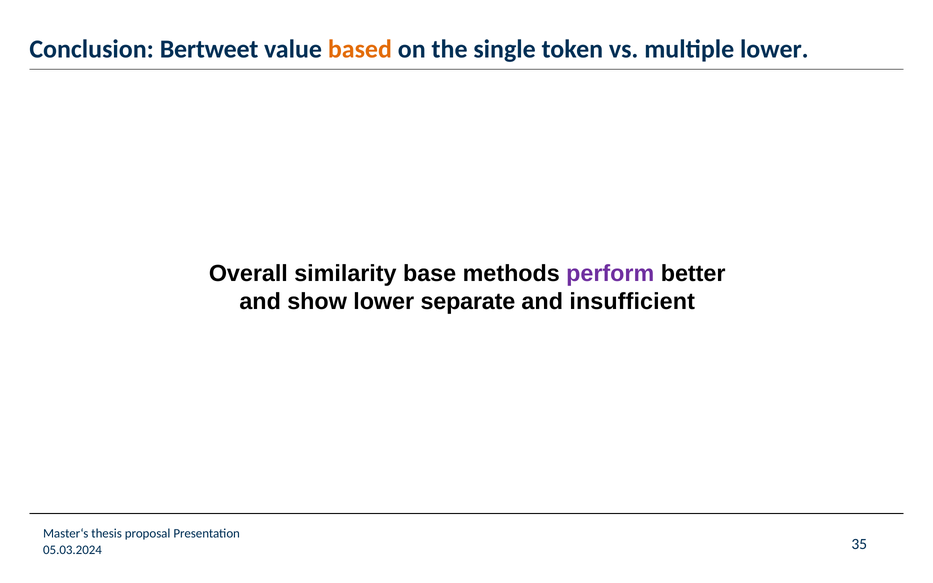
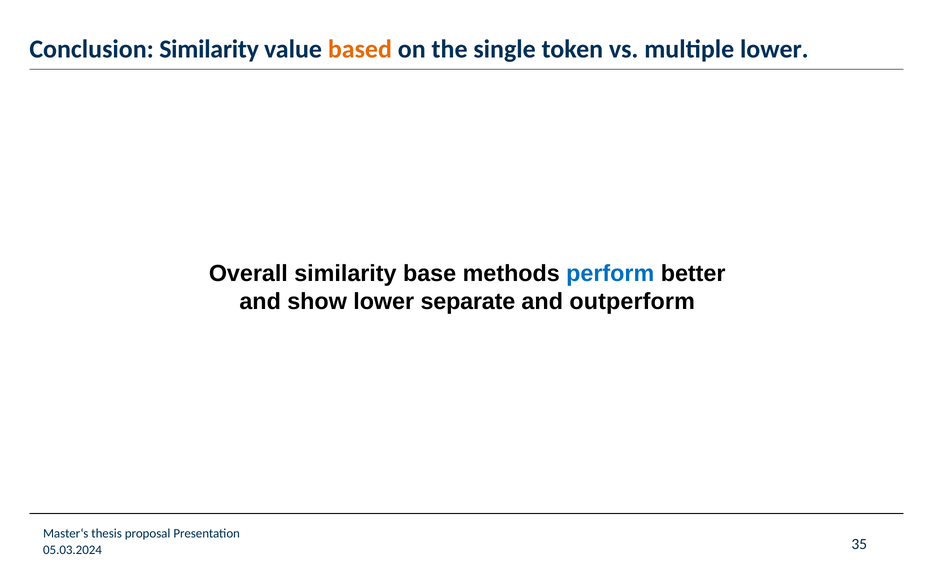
Conclusion Bertweet: Bertweet -> Similarity
perform colour: purple -> blue
insufficient: insufficient -> outperform
